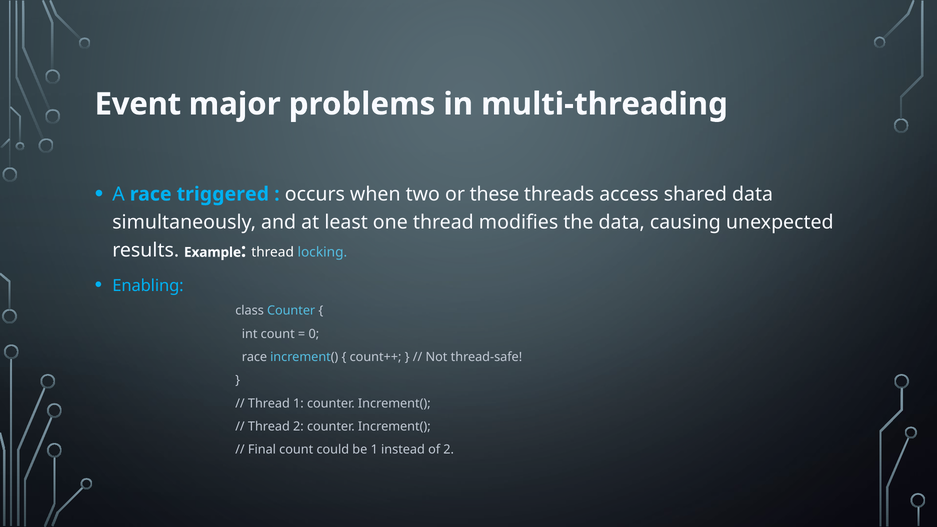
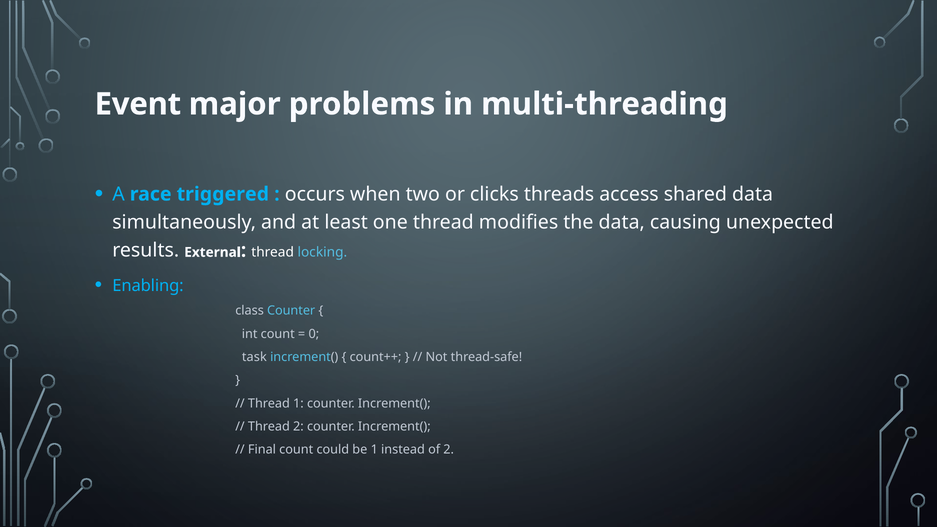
these: these -> clicks
Example: Example -> External
race at (254, 357): race -> task
